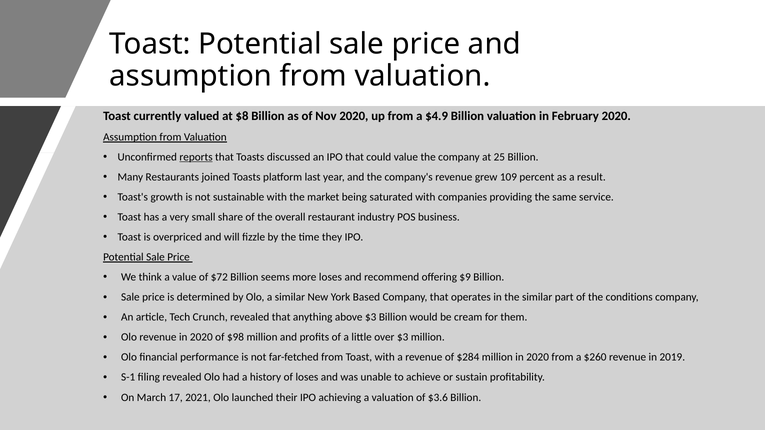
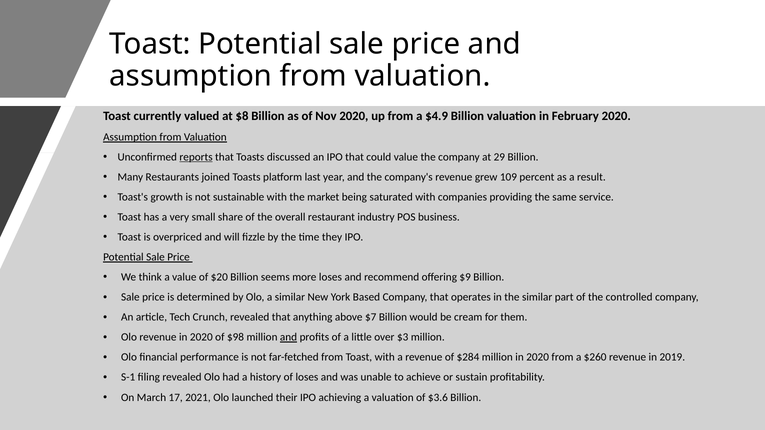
25: 25 -> 29
$72: $72 -> $20
conditions: conditions -> controlled
above $3: $3 -> $7
and at (289, 338) underline: none -> present
